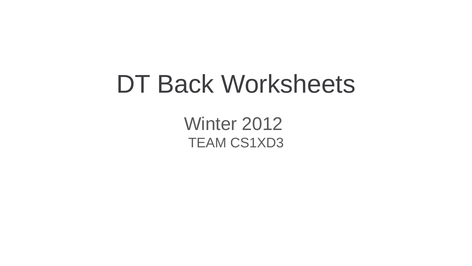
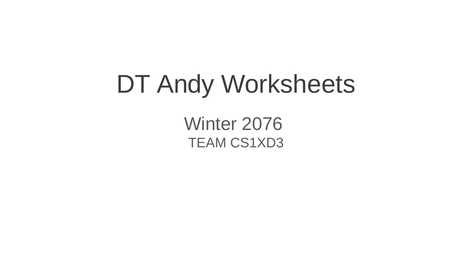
Back: Back -> Andy
2012: 2012 -> 2076
